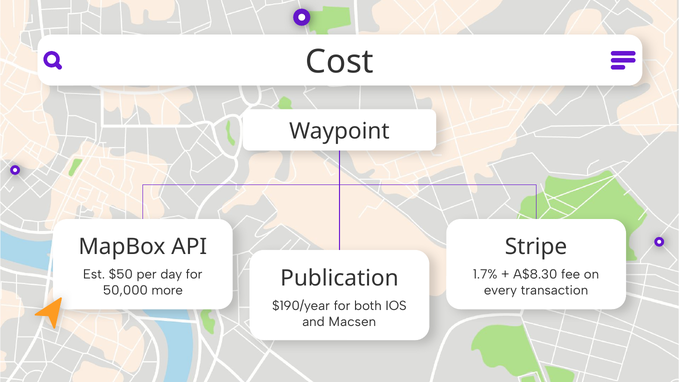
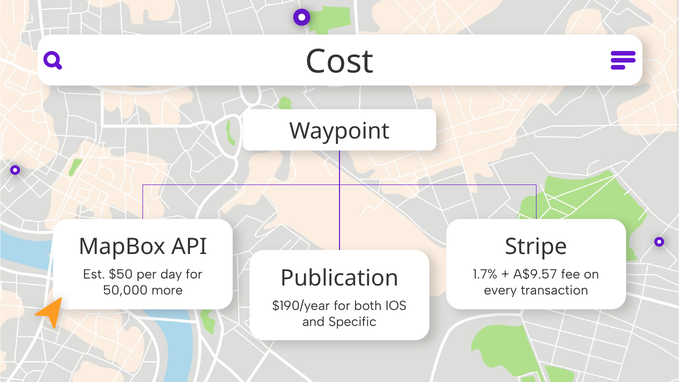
A$8.30: A$8.30 -> A$9.57
Macsen: Macsen -> Specific
